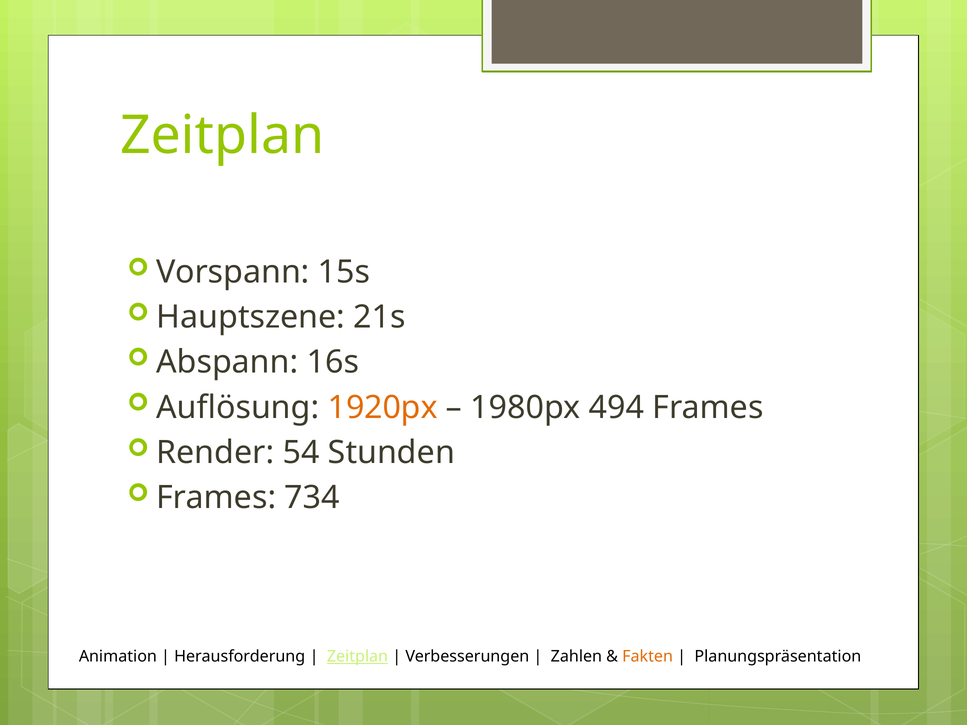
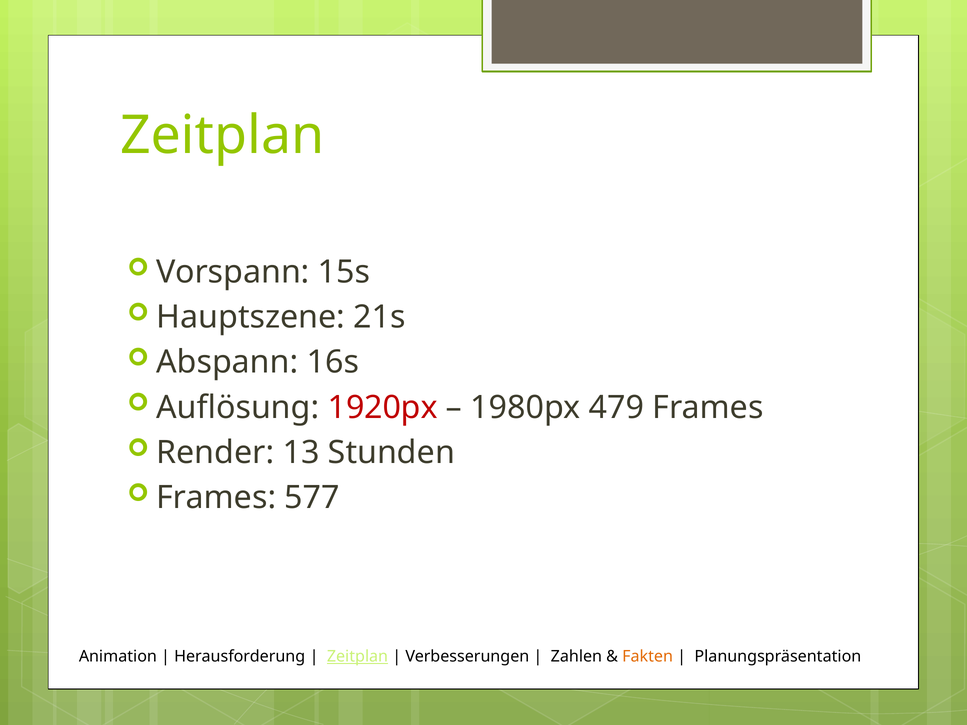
1920px colour: orange -> red
494: 494 -> 479
54: 54 -> 13
734: 734 -> 577
